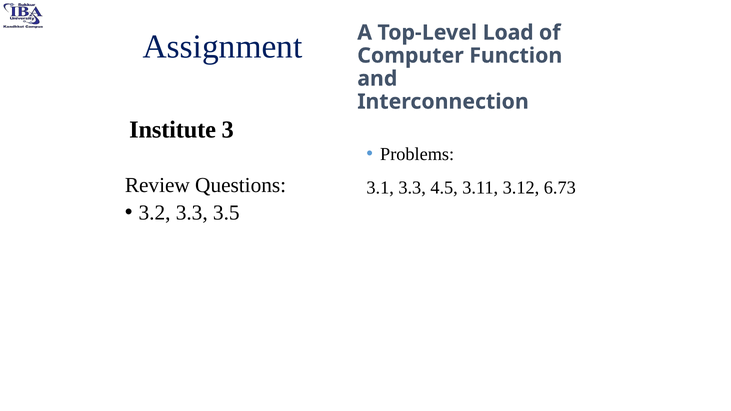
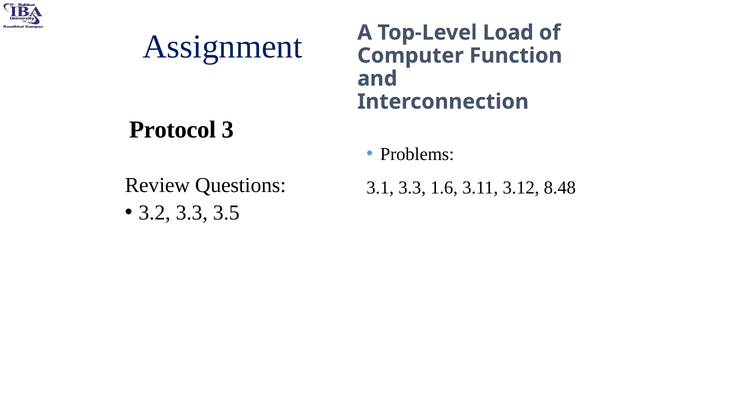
Institute: Institute -> Protocol
4.5: 4.5 -> 1.6
6.73: 6.73 -> 8.48
